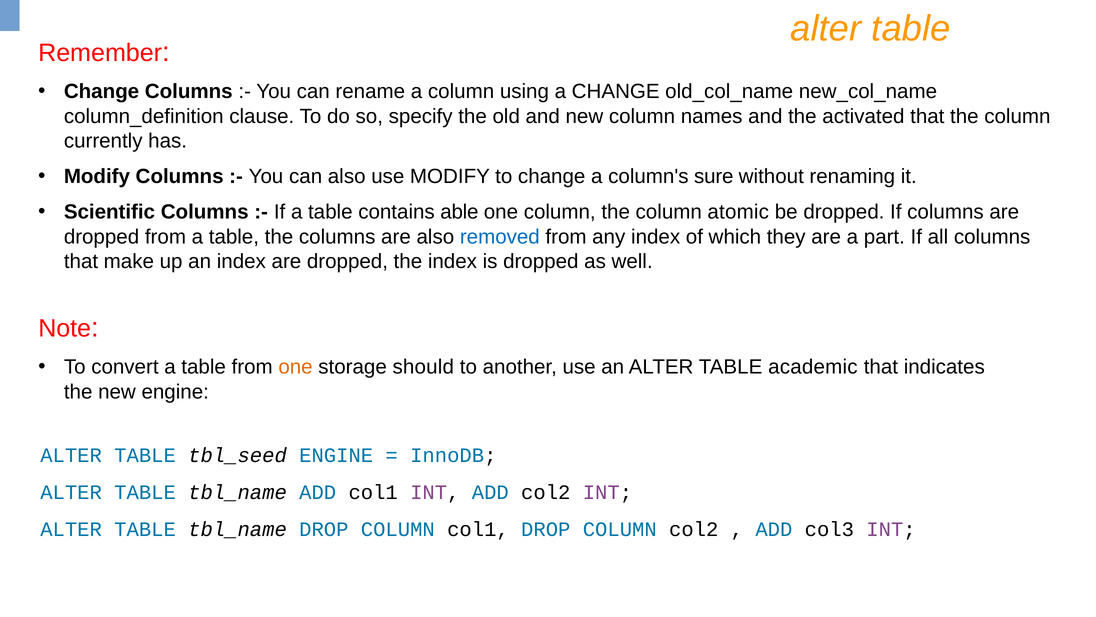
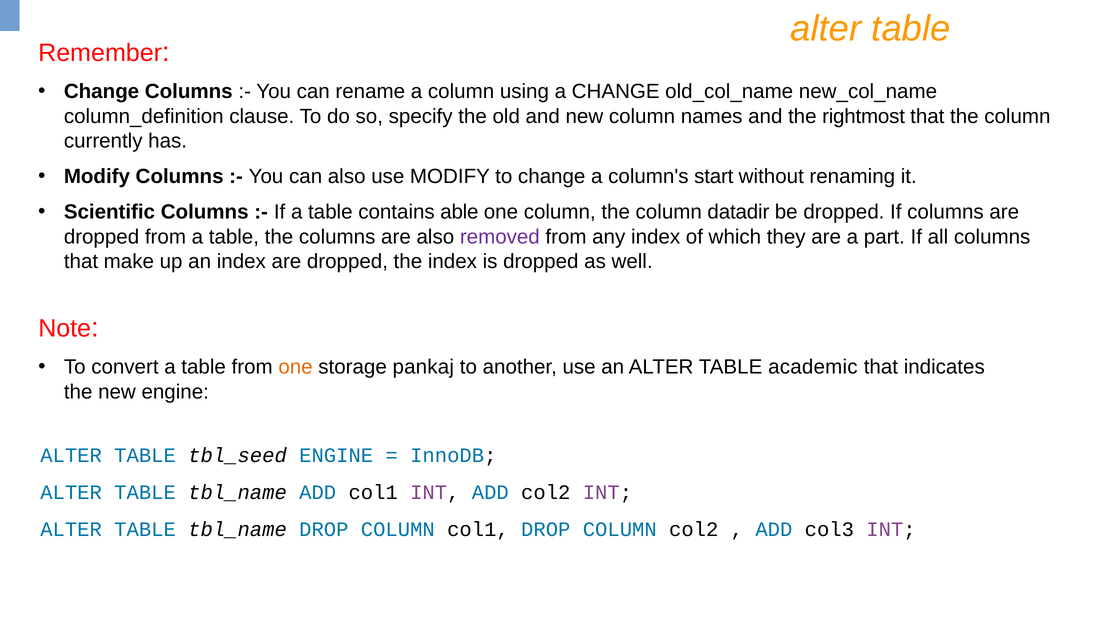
activated: activated -> rightmost
sure: sure -> start
atomic: atomic -> datadir
removed colour: blue -> purple
should: should -> pankaj
